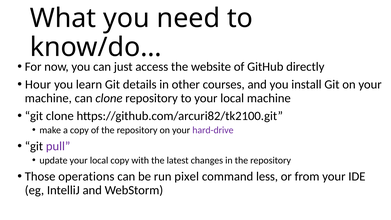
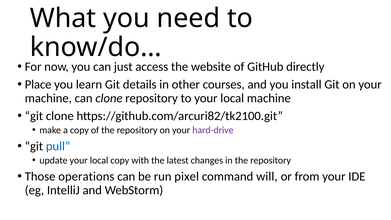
Hour: Hour -> Place
pull colour: purple -> blue
less: less -> will
